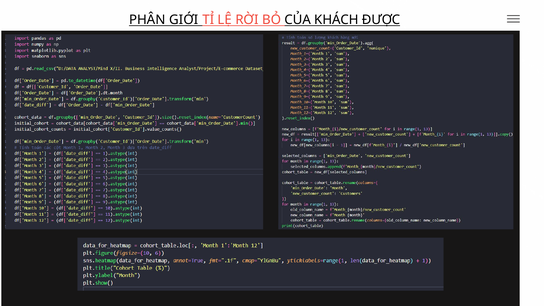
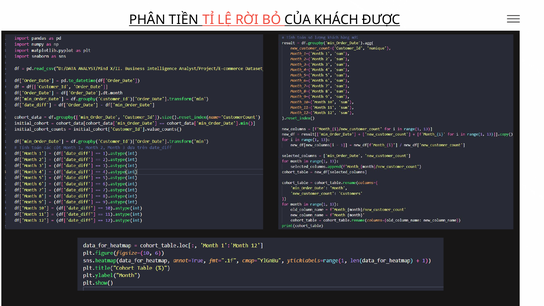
GIỚI: GIỚI -> TIỀN
